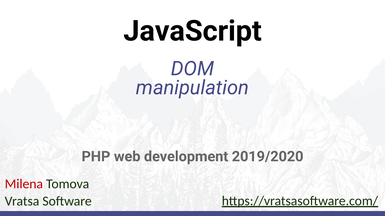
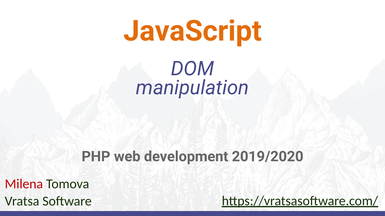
JavaScript colour: black -> orange
